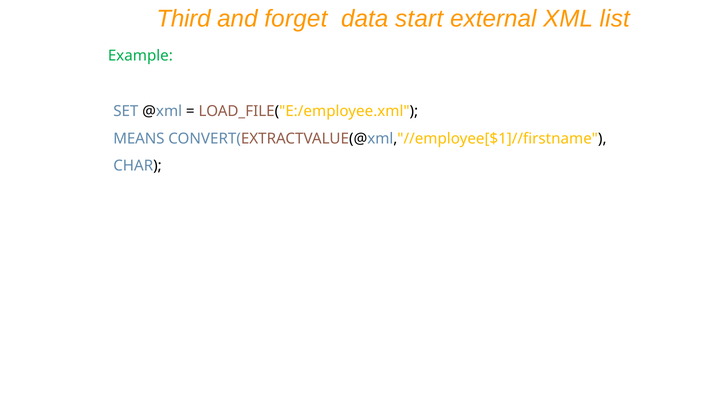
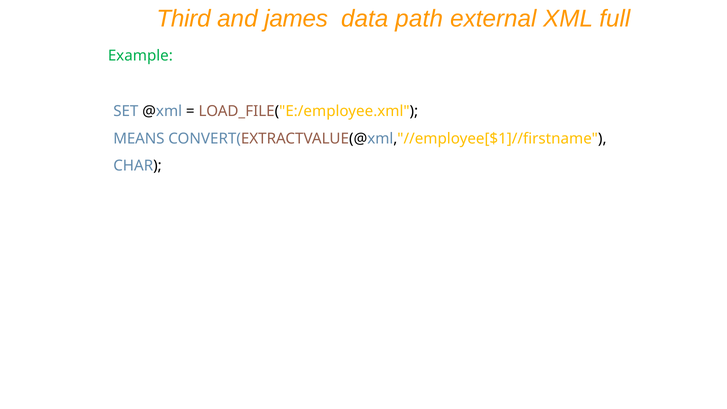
forget: forget -> james
start: start -> path
list: list -> full
